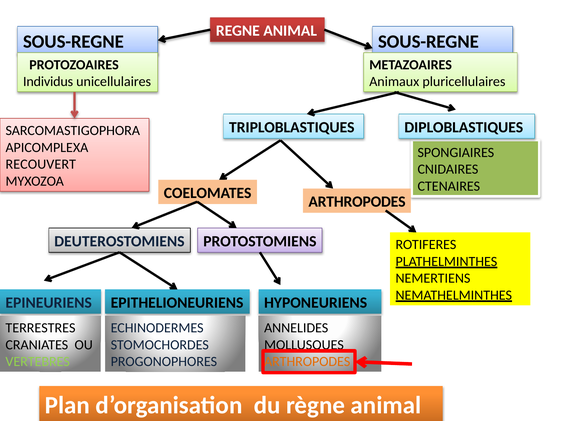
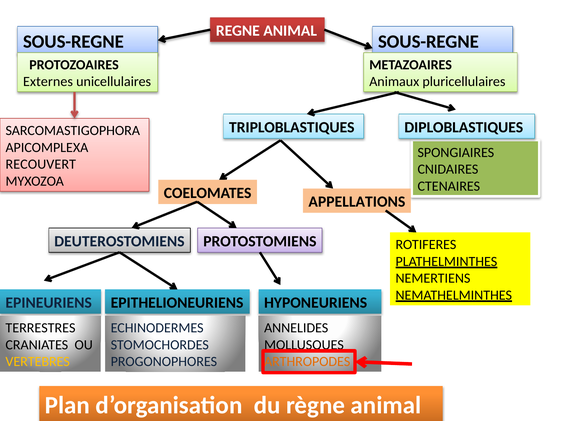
Individus: Individus -> Externes
ARTHROPODES at (357, 202): ARTHROPODES -> APPELLATIONS
VERTEBRES colour: light green -> yellow
